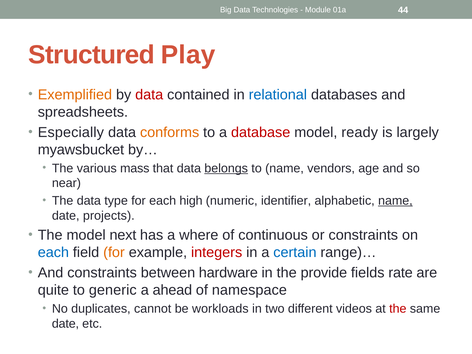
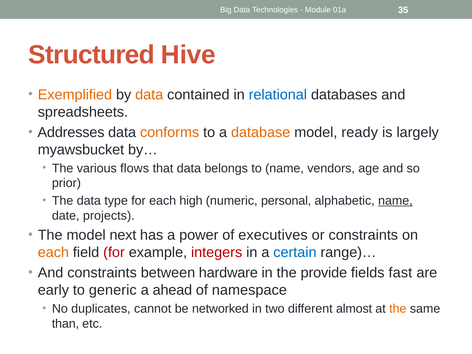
44: 44 -> 35
Play: Play -> Hive
data at (149, 95) colour: red -> orange
Especially: Especially -> Addresses
database colour: red -> orange
mass: mass -> flows
belongs underline: present -> none
near: near -> prior
identifier: identifier -> personal
where: where -> power
continuous: continuous -> executives
each at (53, 252) colour: blue -> orange
for at (114, 252) colour: orange -> red
rate: rate -> fast
quite: quite -> early
workloads: workloads -> networked
videos: videos -> almost
the at (398, 309) colour: red -> orange
date at (65, 324): date -> than
